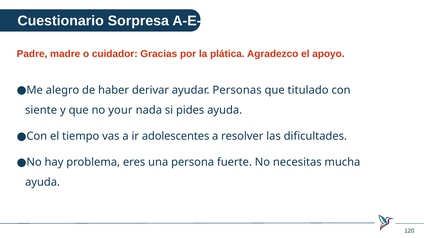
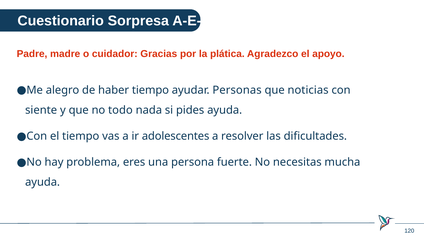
haber derivar: derivar -> tiempo
titulado: titulado -> noticias
your: your -> todo
